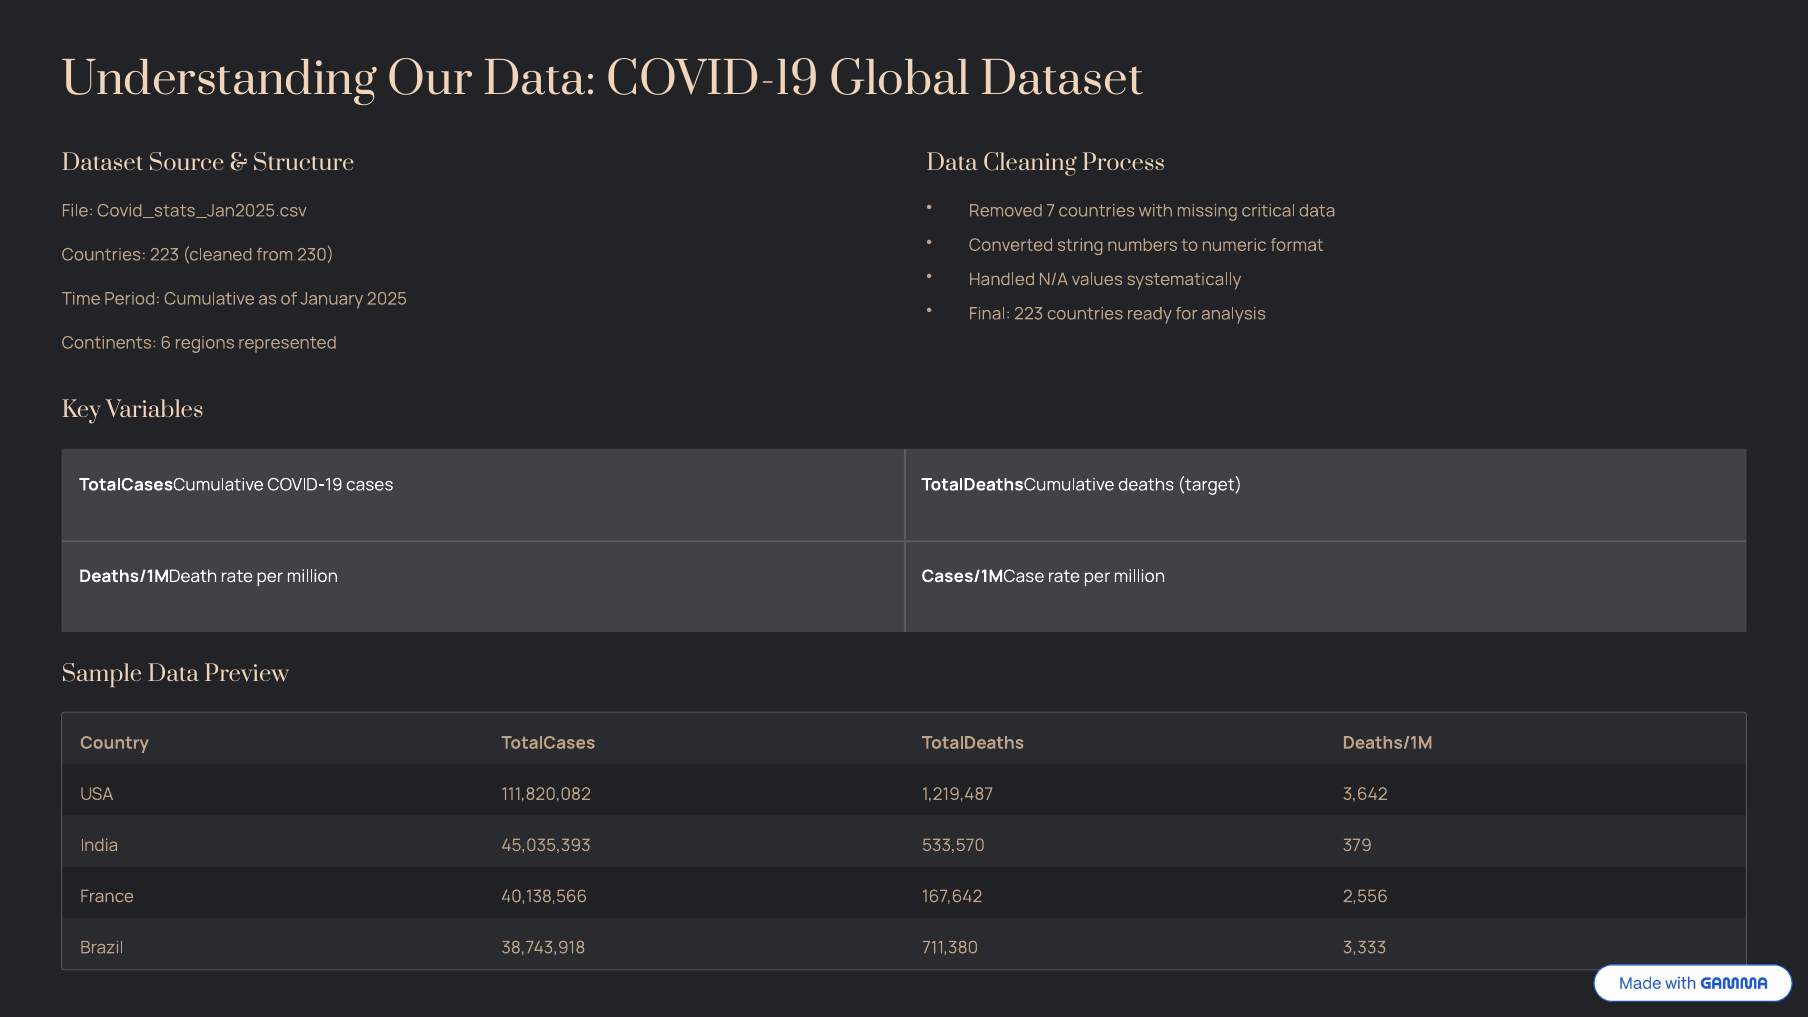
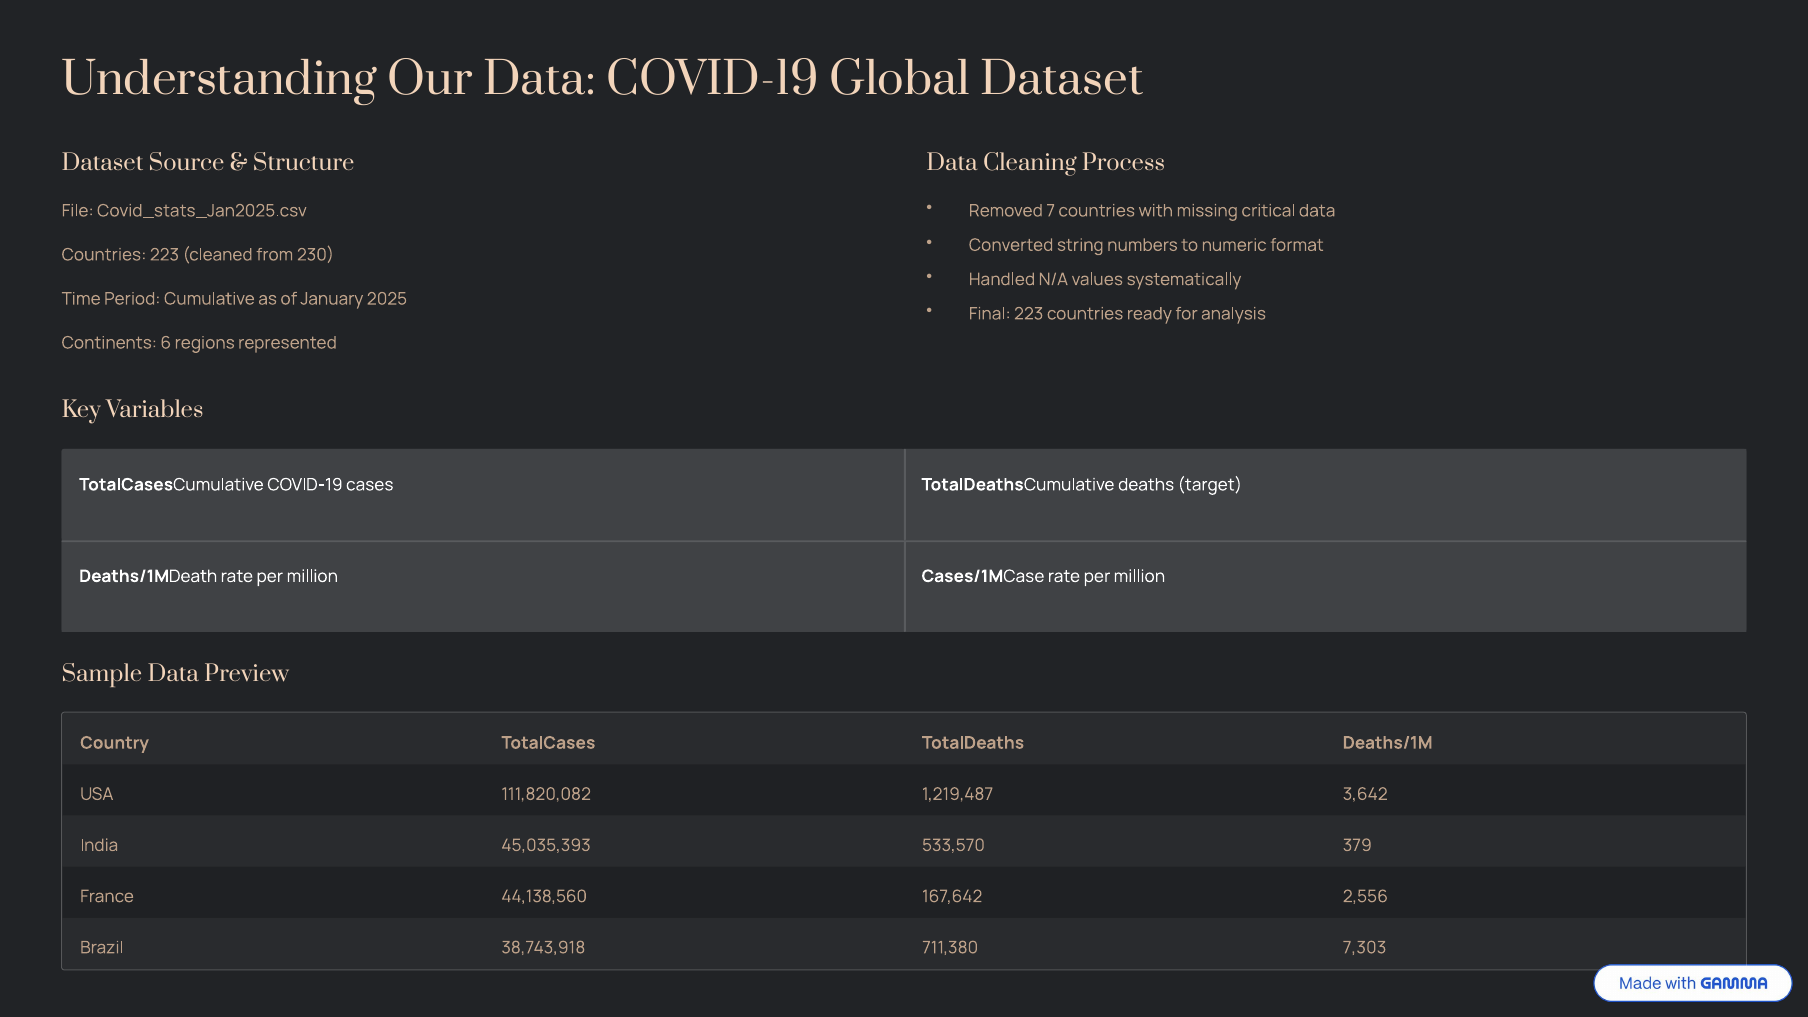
40,138,566: 40,138,566 -> 44,138,560
3,333: 3,333 -> 7,303
